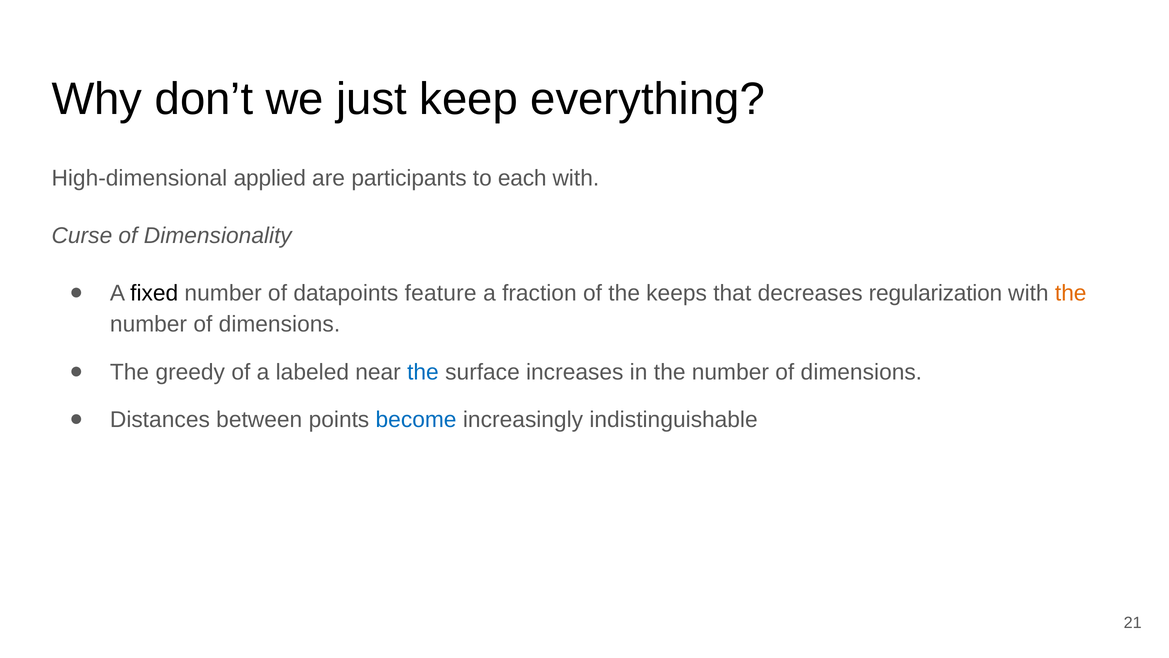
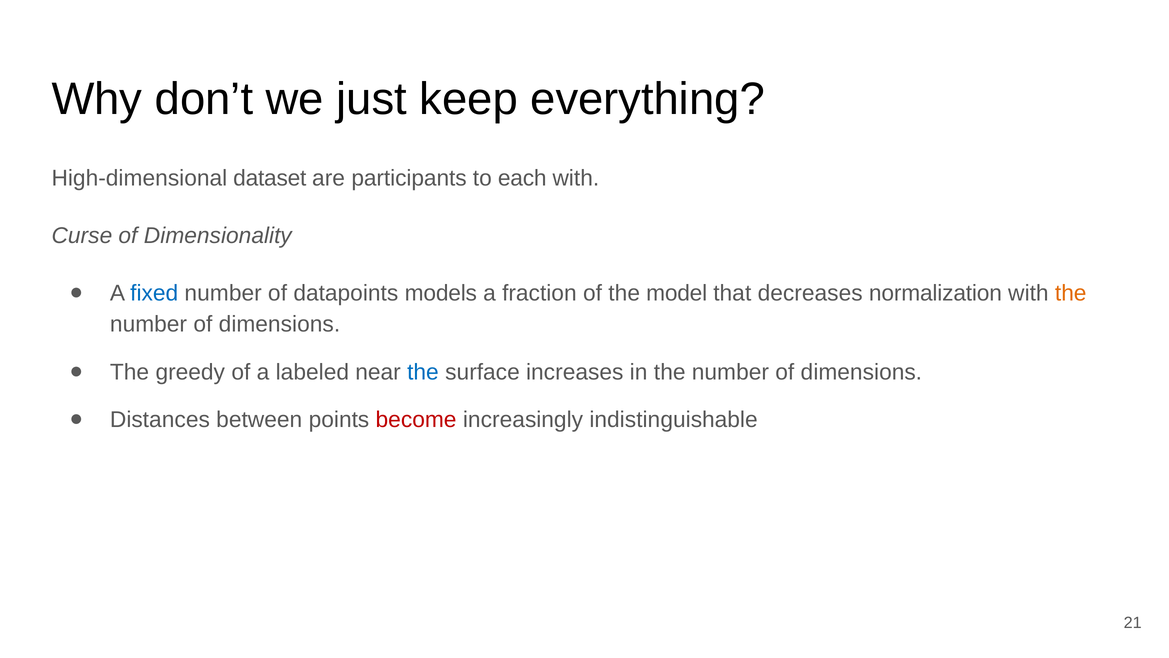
applied: applied -> dataset
fixed colour: black -> blue
feature: feature -> models
keeps: keeps -> model
regularization: regularization -> normalization
become colour: blue -> red
